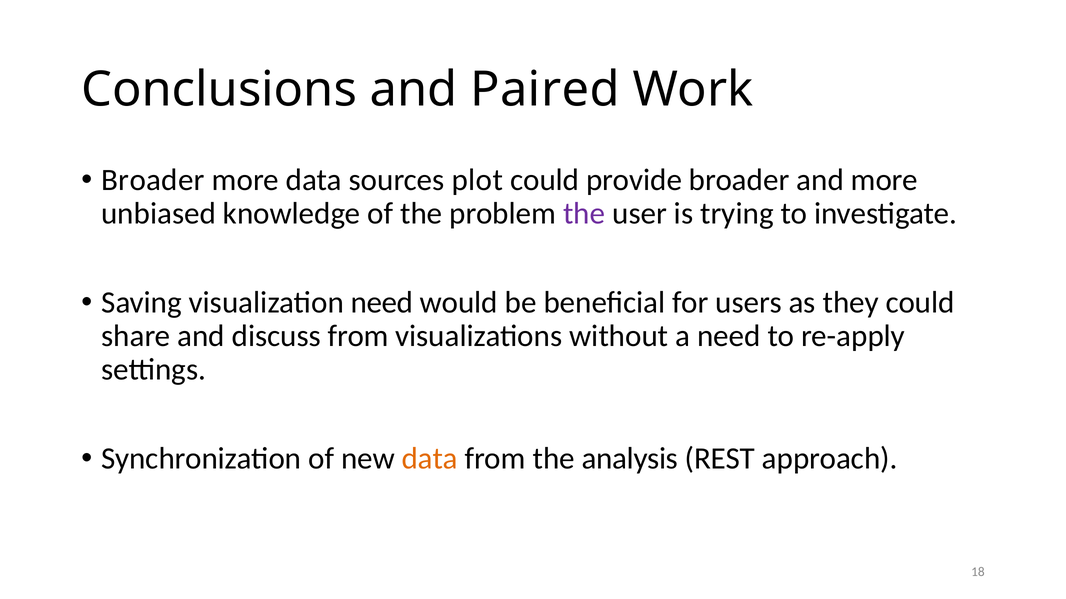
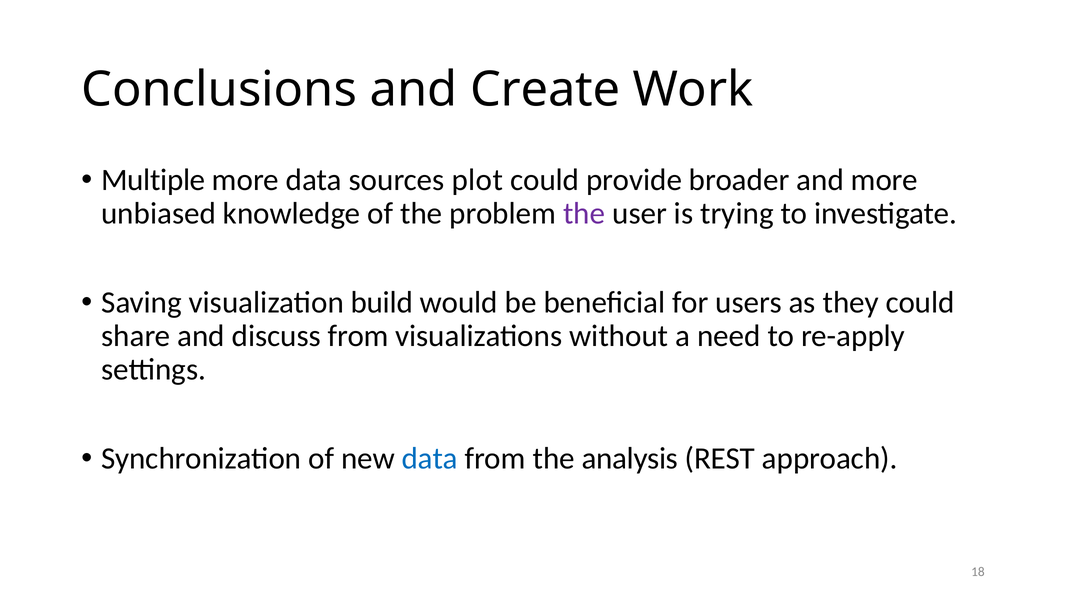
Paired: Paired -> Create
Broader at (153, 180): Broader -> Multiple
visualization need: need -> build
data at (430, 459) colour: orange -> blue
